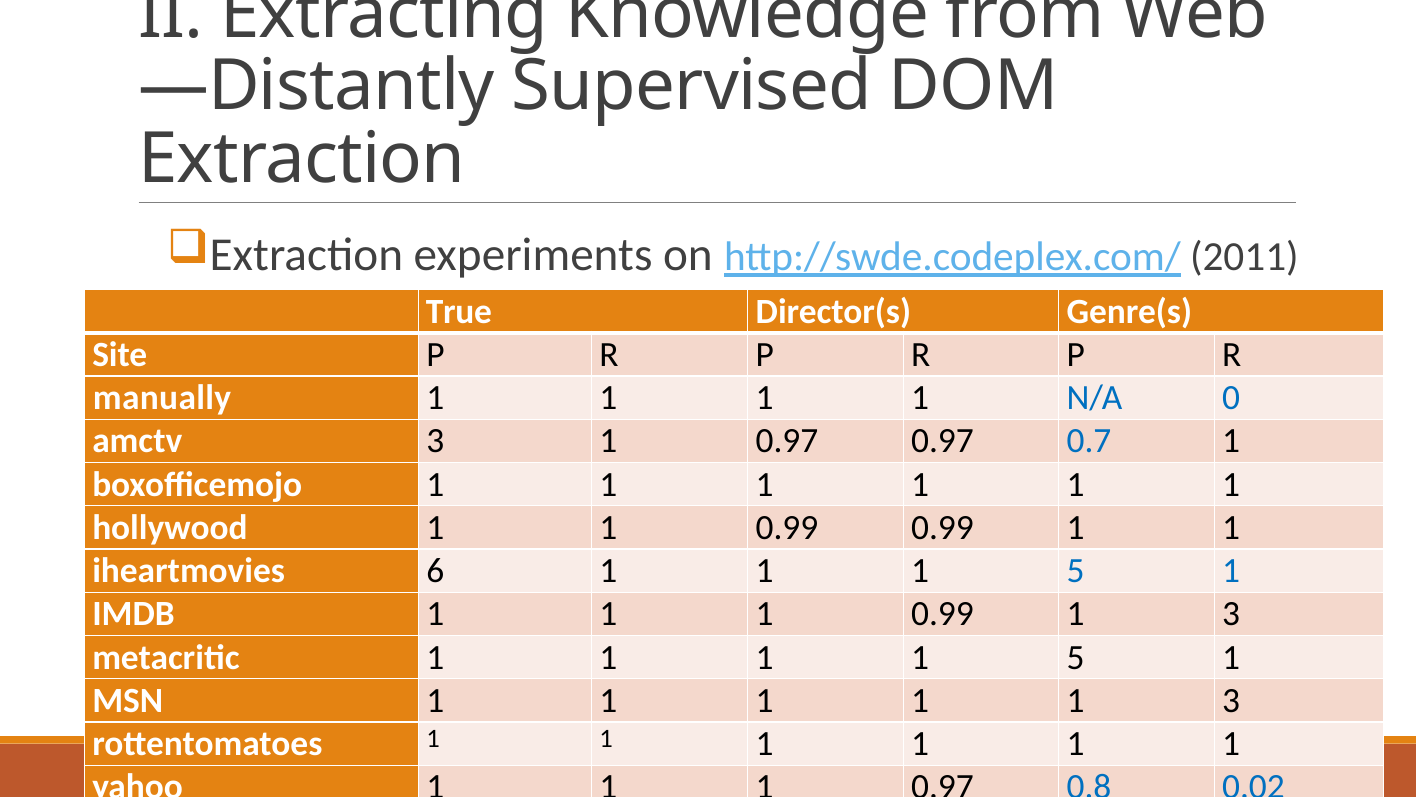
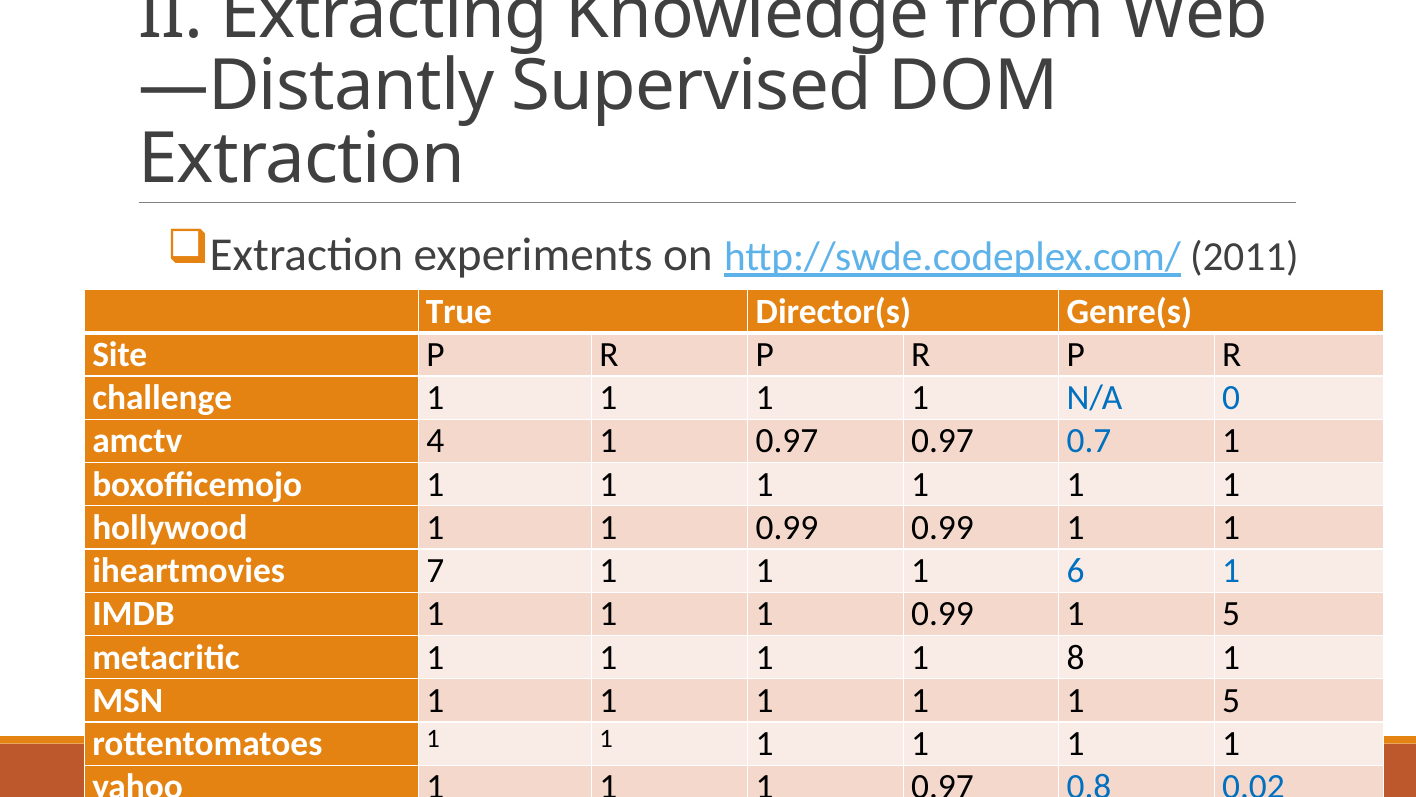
manually: manually -> challenge
amctv 3: 3 -> 4
6: 6 -> 7
5 at (1076, 571): 5 -> 6
0.99 1 3: 3 -> 5
5 at (1076, 657): 5 -> 8
1 1 3: 3 -> 5
